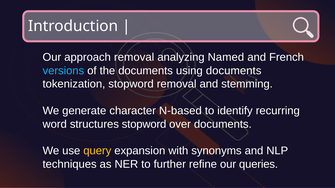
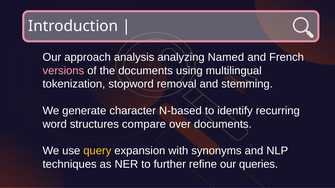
approach removal: removal -> analysis
versions colour: light blue -> pink
using documents: documents -> multilingual
structures stopword: stopword -> compare
